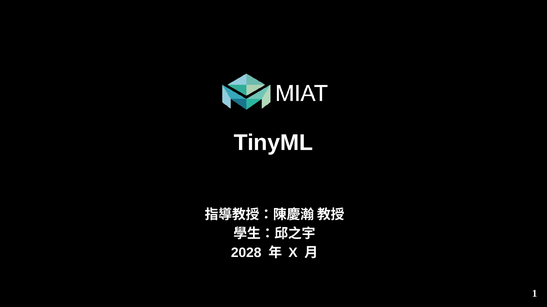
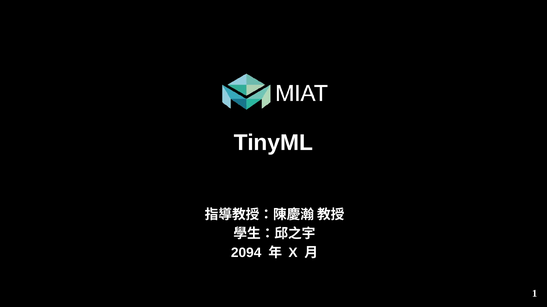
2028: 2028 -> 2094
